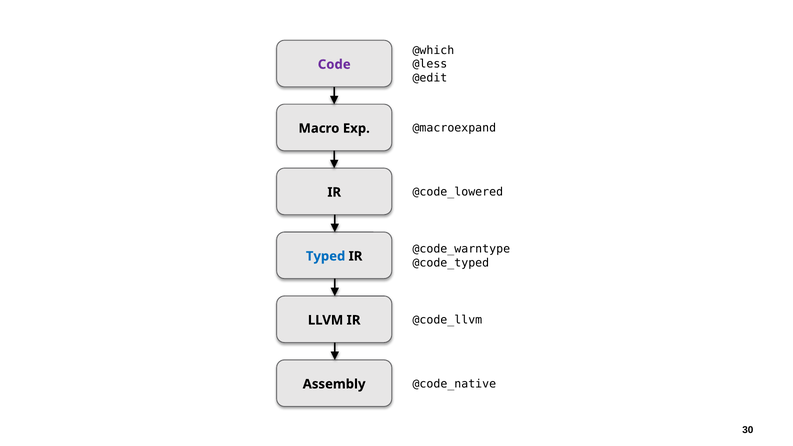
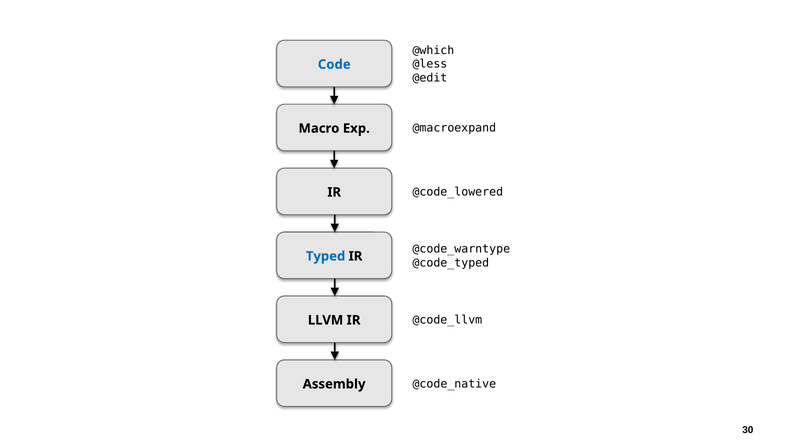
Code colour: purple -> blue
